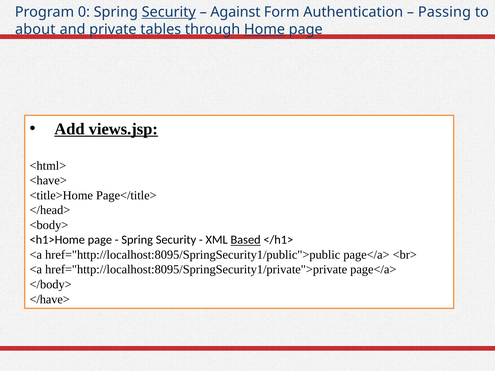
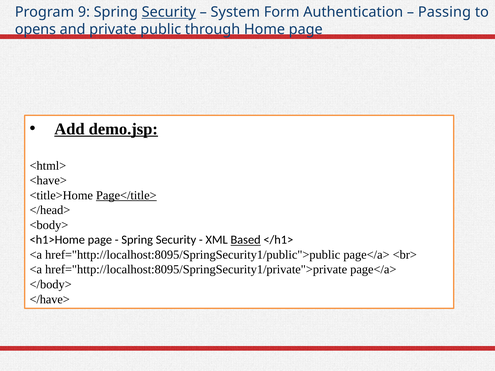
0: 0 -> 9
Against: Against -> System
about: about -> opens
tables: tables -> public
Home underline: present -> none
views.jsp: views.jsp -> demo.jsp
Page</title> underline: none -> present
